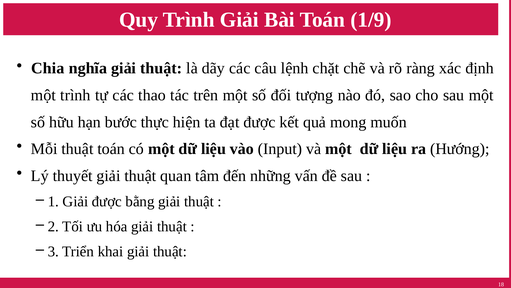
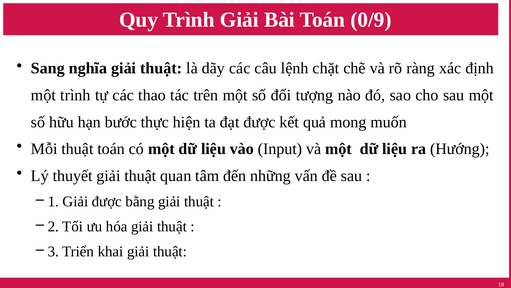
1/9: 1/9 -> 0/9
Chia: Chia -> Sang
